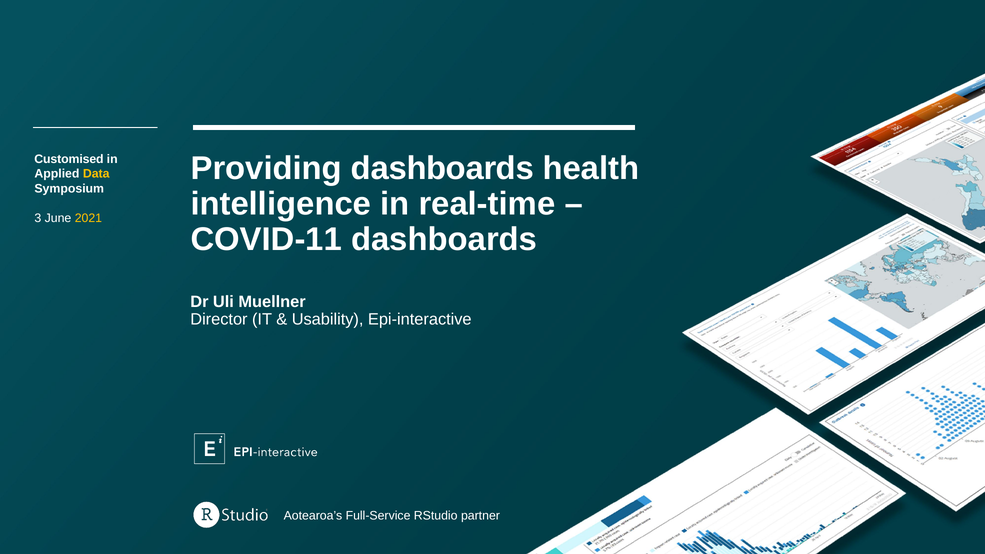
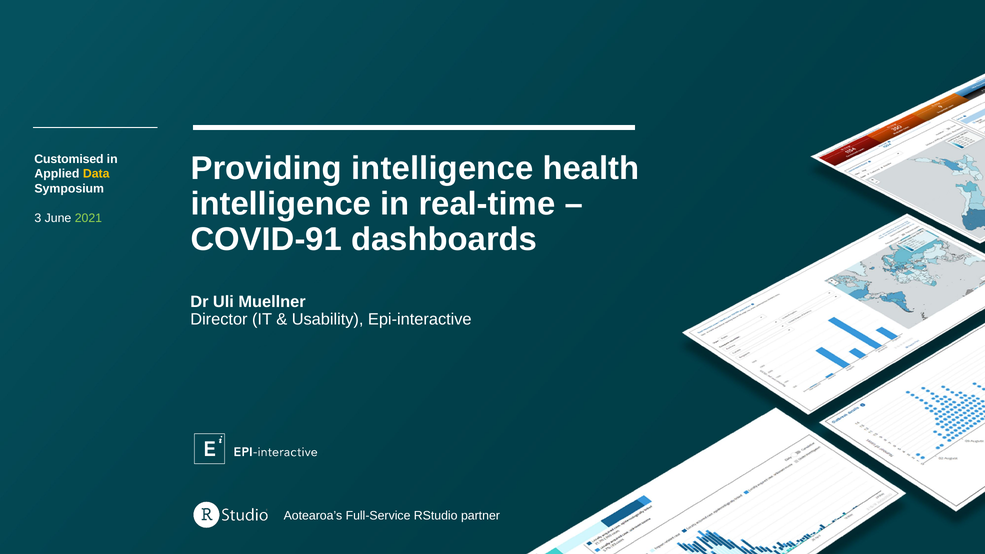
Providing dashboards: dashboards -> intelligence
2021 colour: yellow -> light green
COVID-11: COVID-11 -> COVID-91
